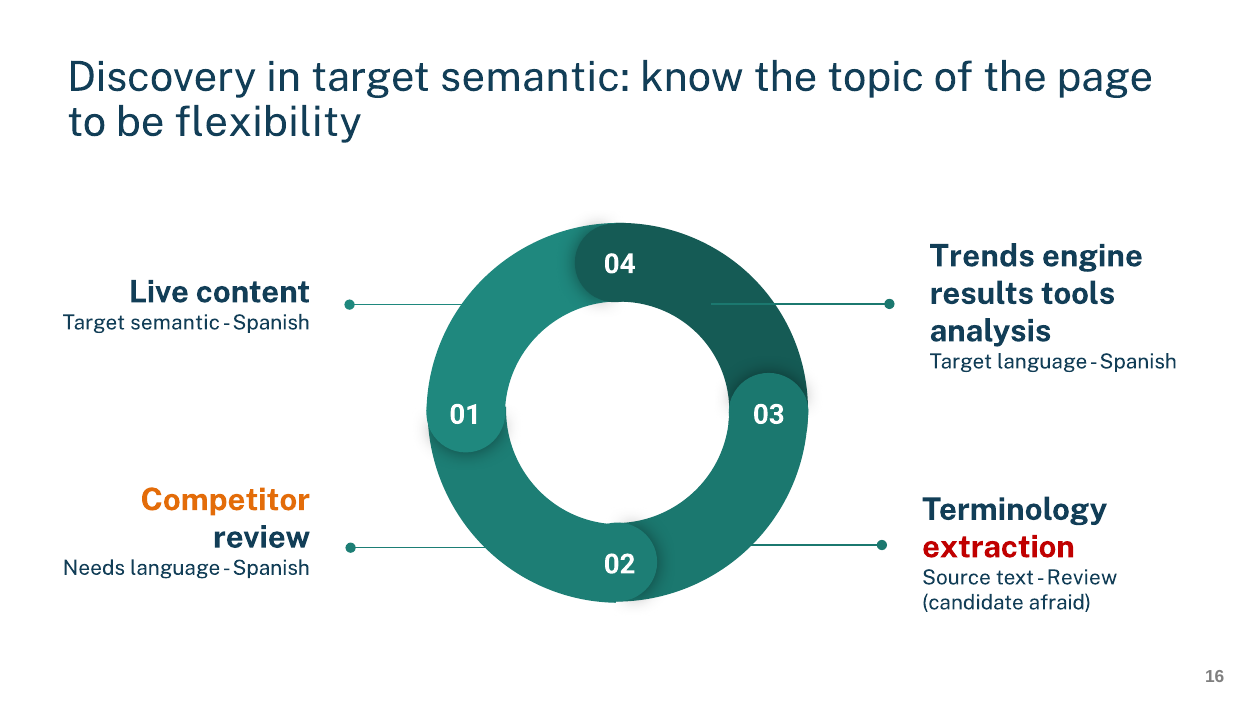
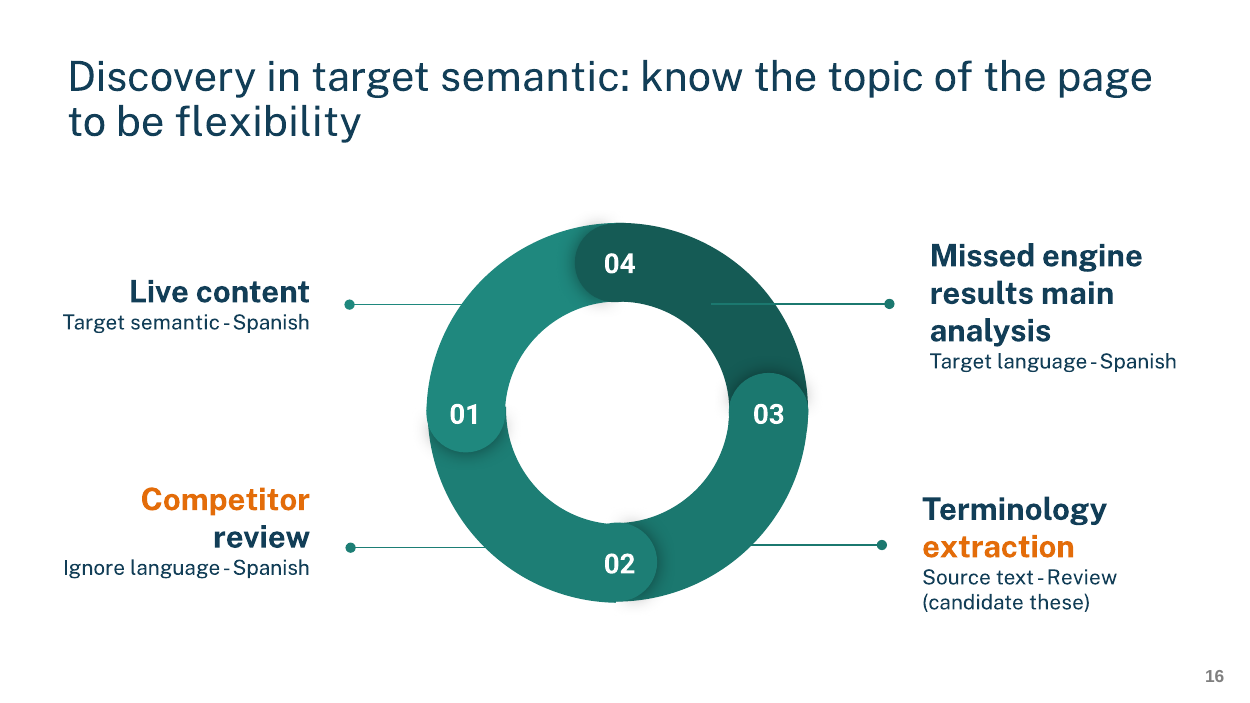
Trends: Trends -> Missed
tools: tools -> main
extraction colour: red -> orange
Needs: Needs -> Ignore
afraid: afraid -> these
